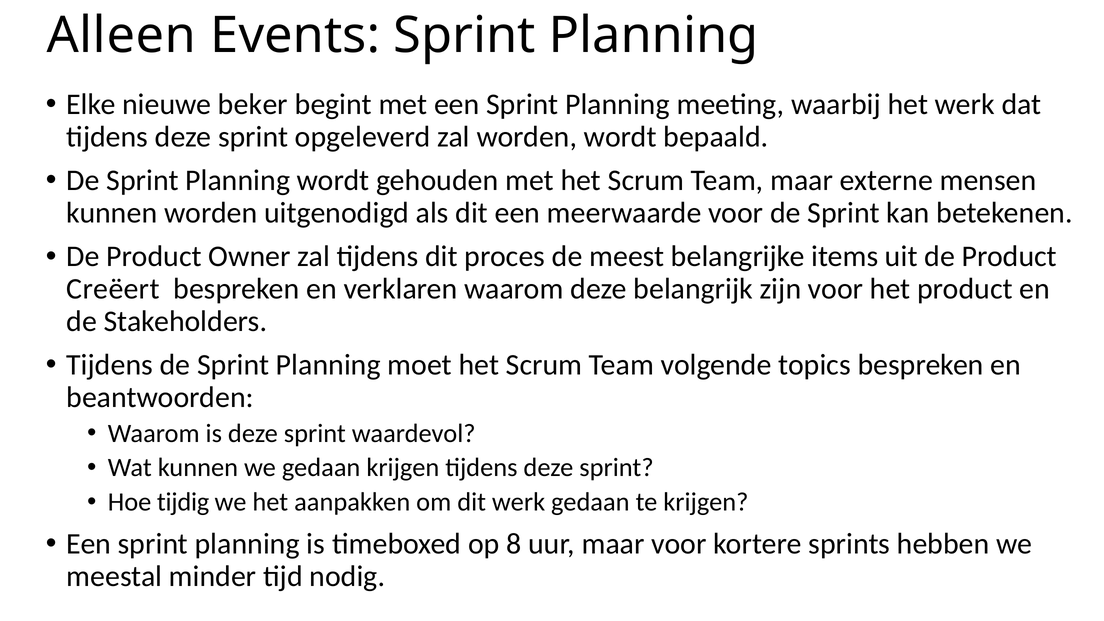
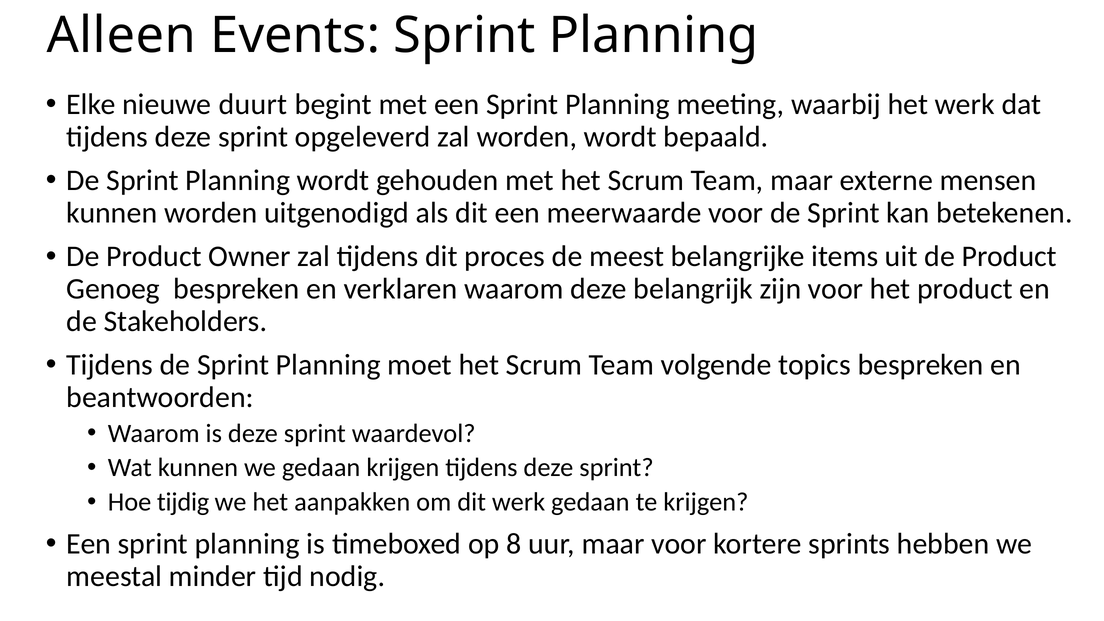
beker: beker -> duurt
Creëert: Creëert -> Genoeg
